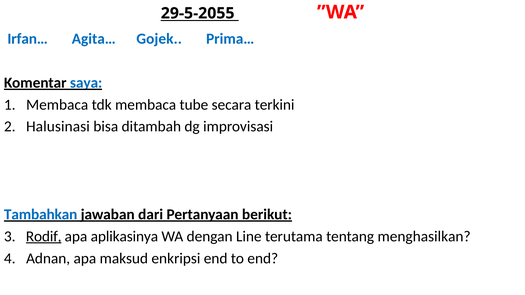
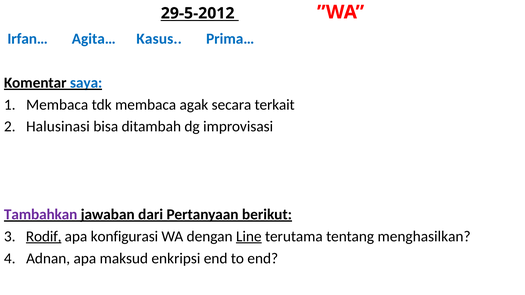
29-5-2055: 29-5-2055 -> 29-5-2012
Gojek: Gojek -> Kasus
tube: tube -> agak
terkini: terkini -> terkait
Tambahkan colour: blue -> purple
aplikasinya: aplikasinya -> konfigurasi
Line underline: none -> present
